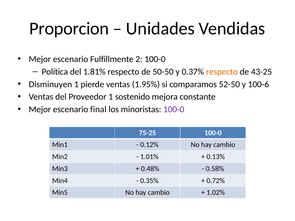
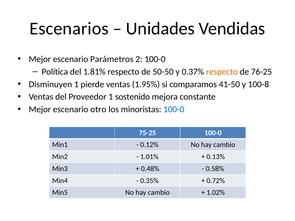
Proporcion: Proporcion -> Escenarios
Fulfillmente: Fulfillmente -> Parámetros
43-25: 43-25 -> 76-25
52-50: 52-50 -> 41-50
100-6: 100-6 -> 100-8
final: final -> otro
100-0 at (174, 110) colour: purple -> blue
